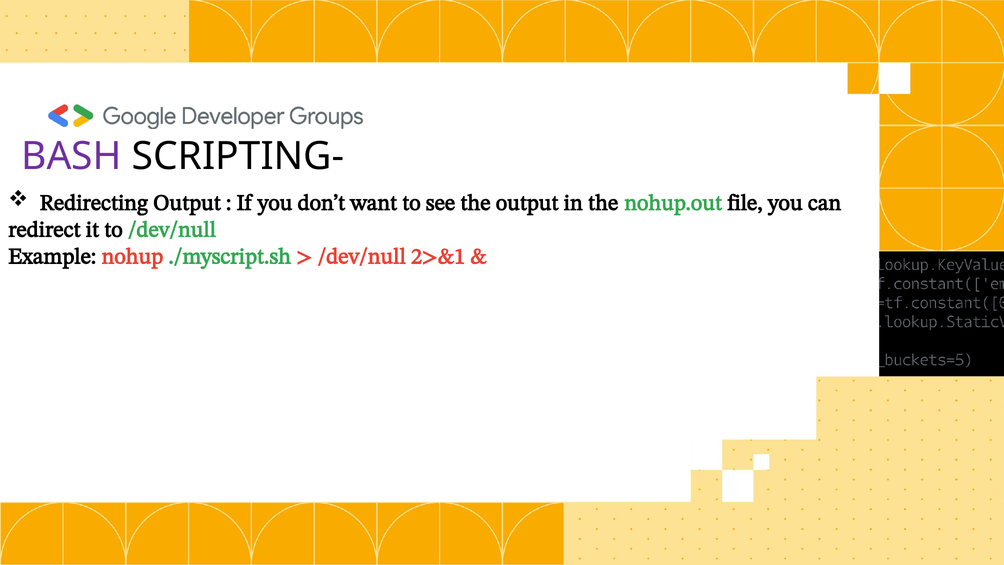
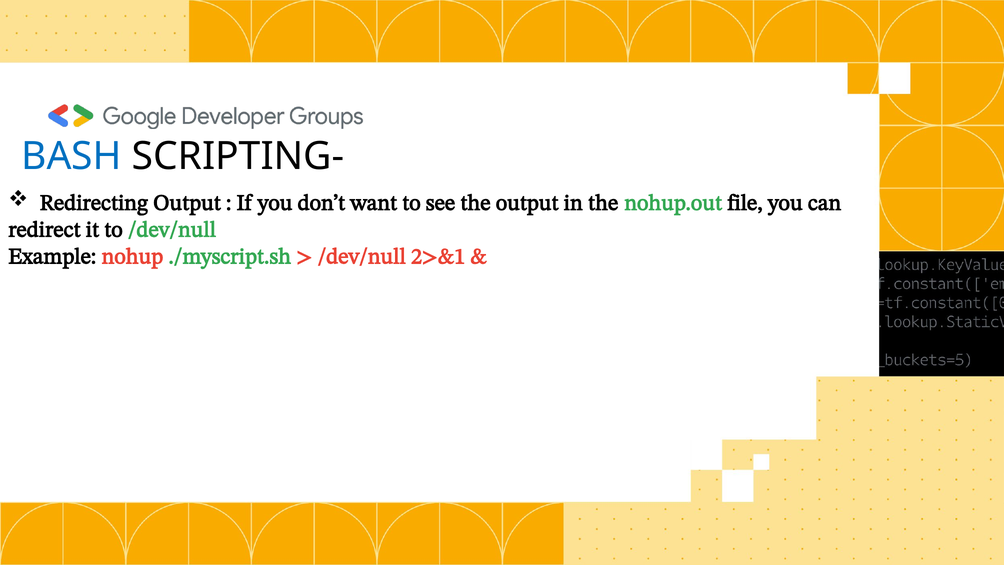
BASH colour: purple -> blue
